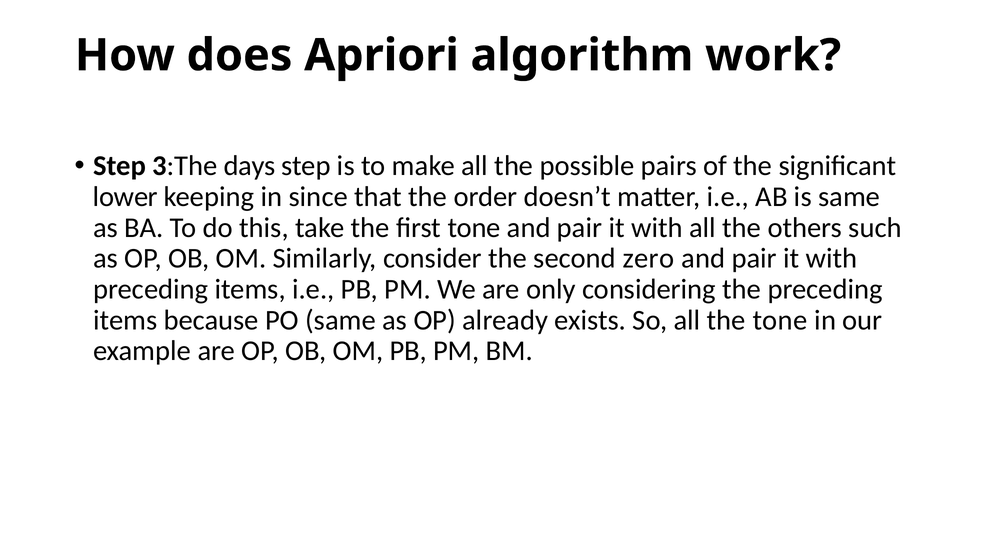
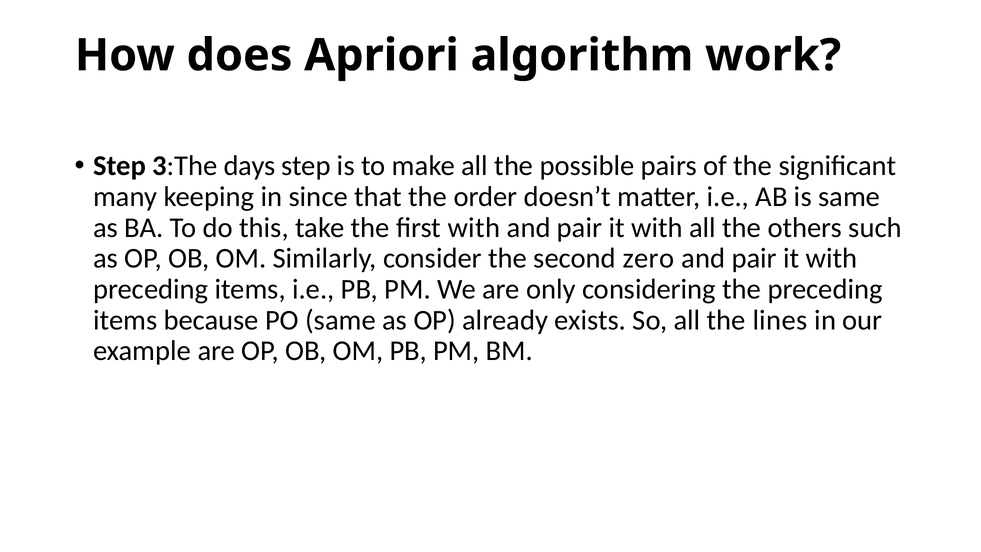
lower: lower -> many
first tone: tone -> with
the tone: tone -> lines
